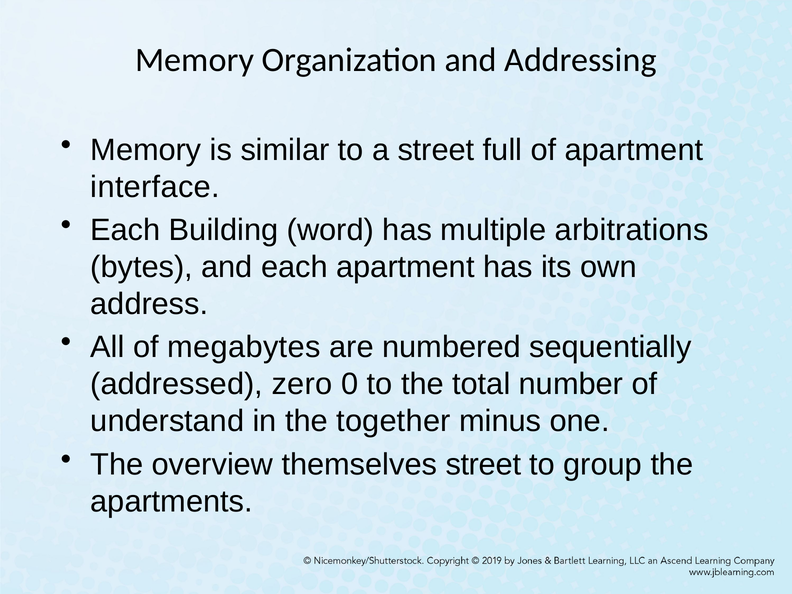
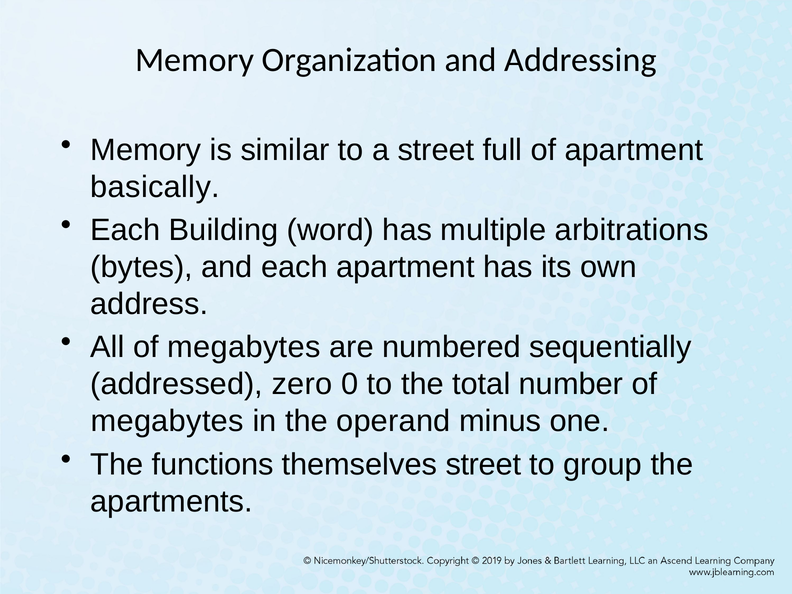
interface: interface -> basically
understand at (167, 421): understand -> megabytes
together: together -> operand
overview: overview -> functions
